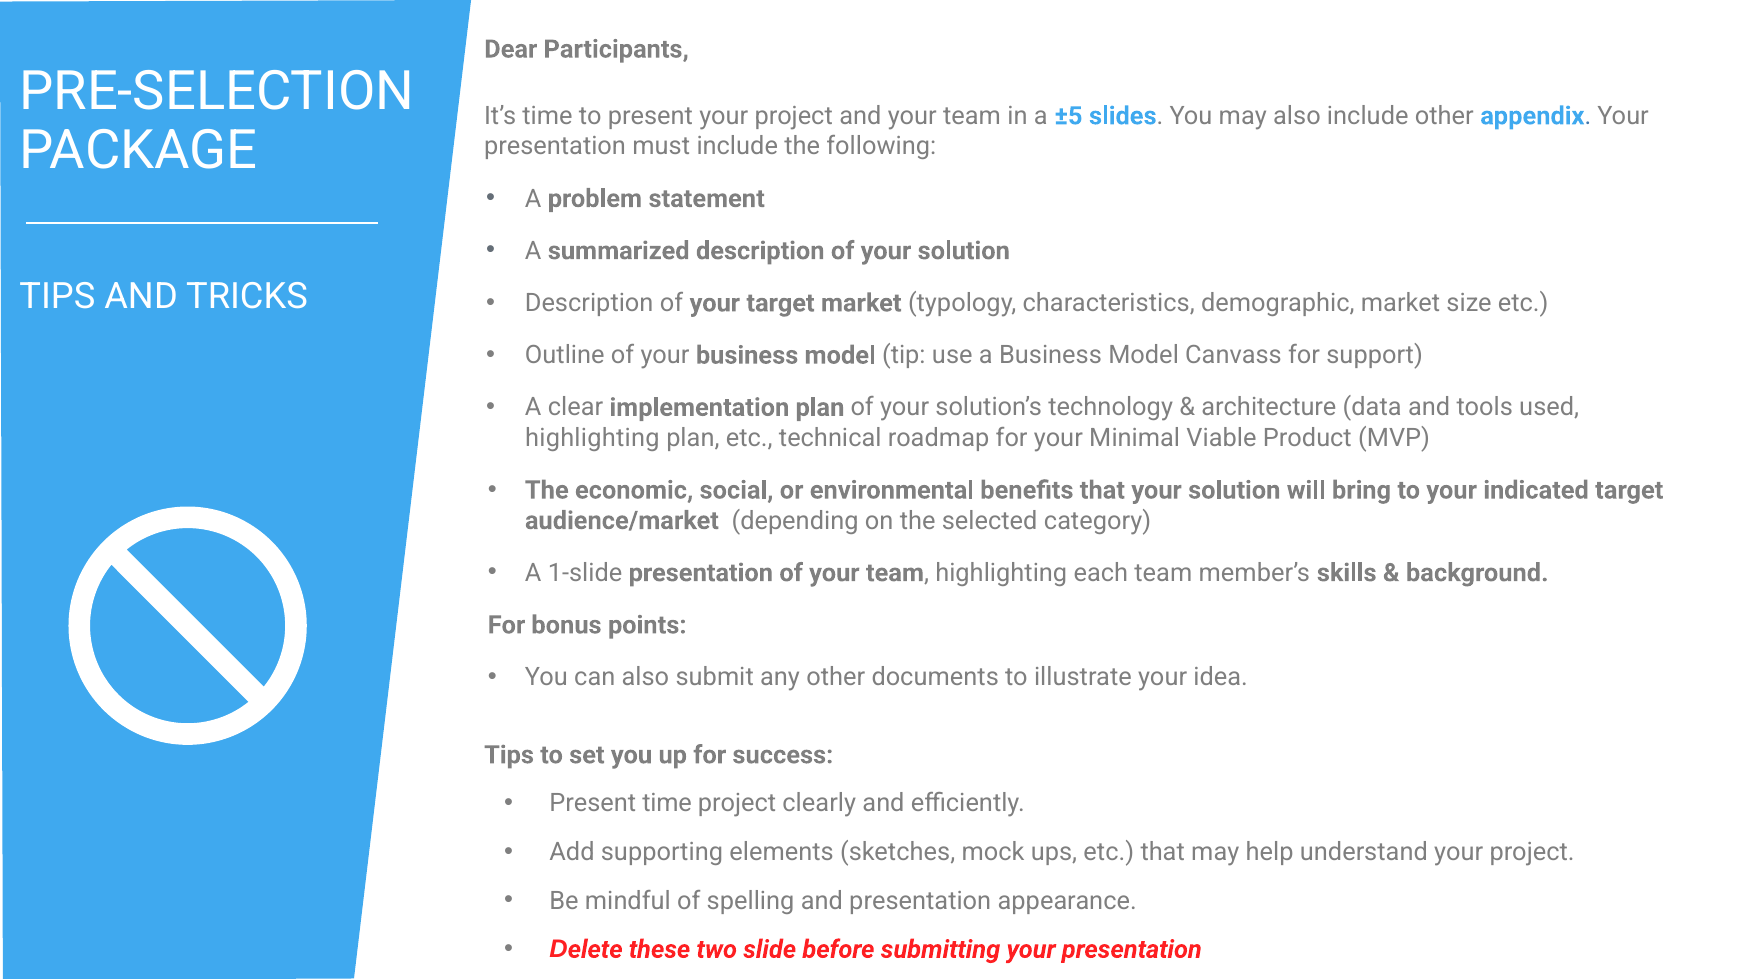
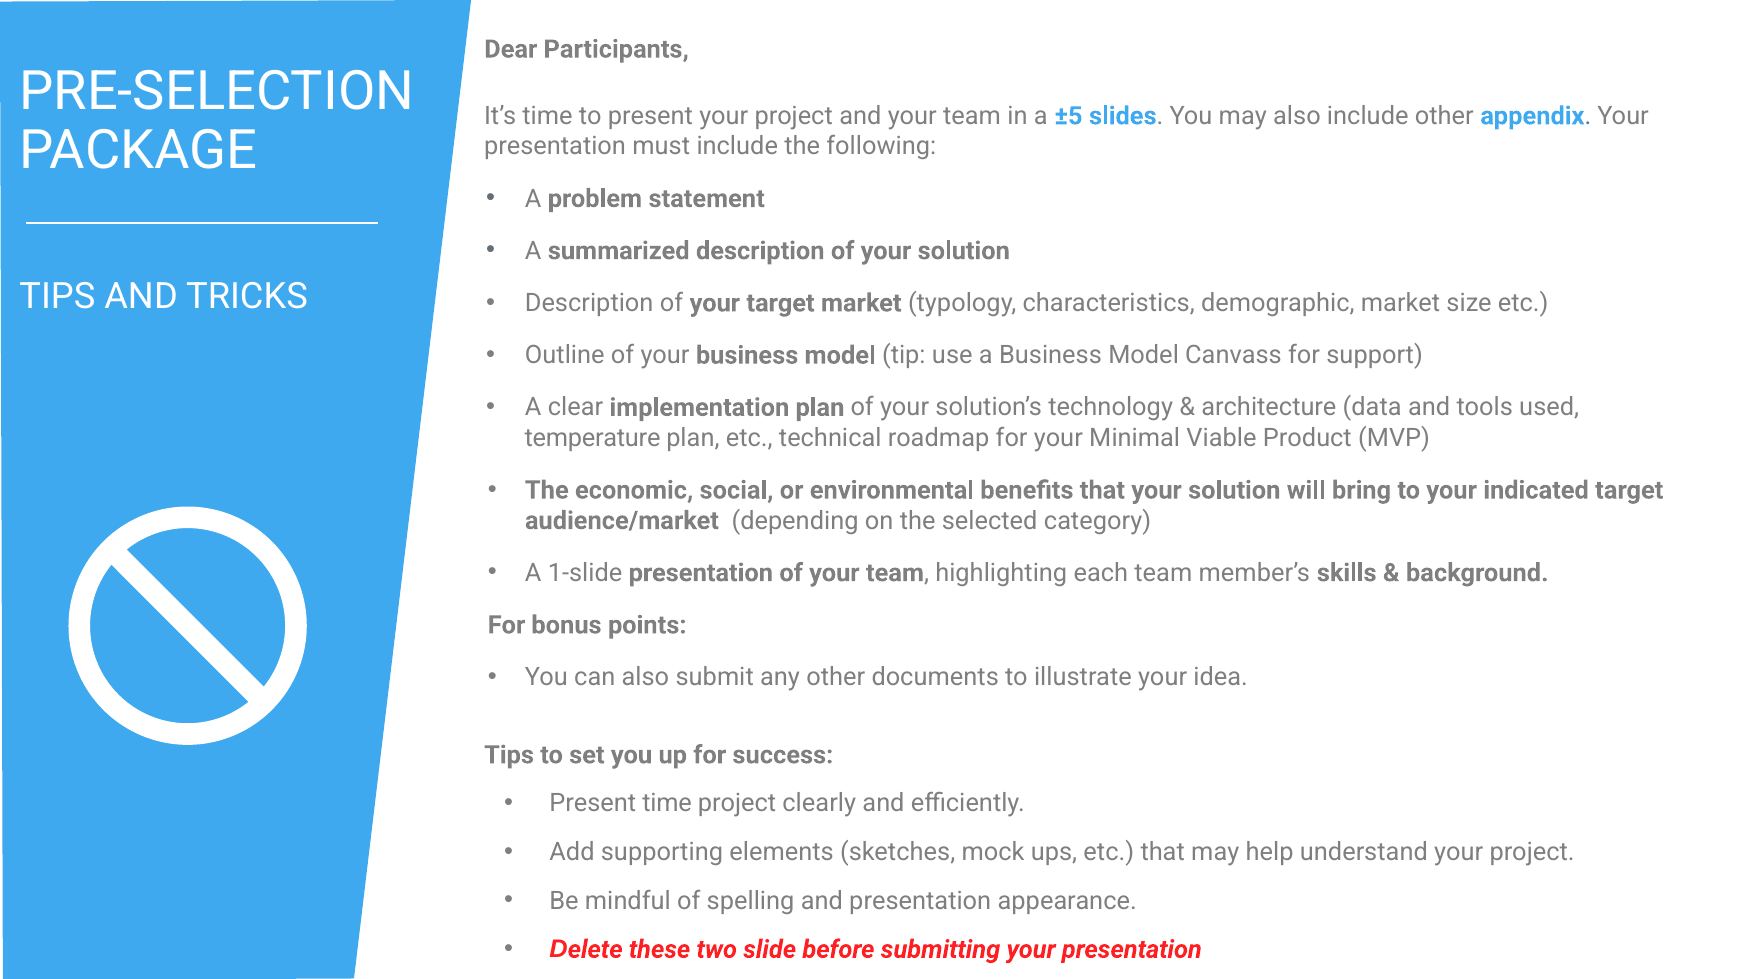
highlighting at (592, 438): highlighting -> temperature
